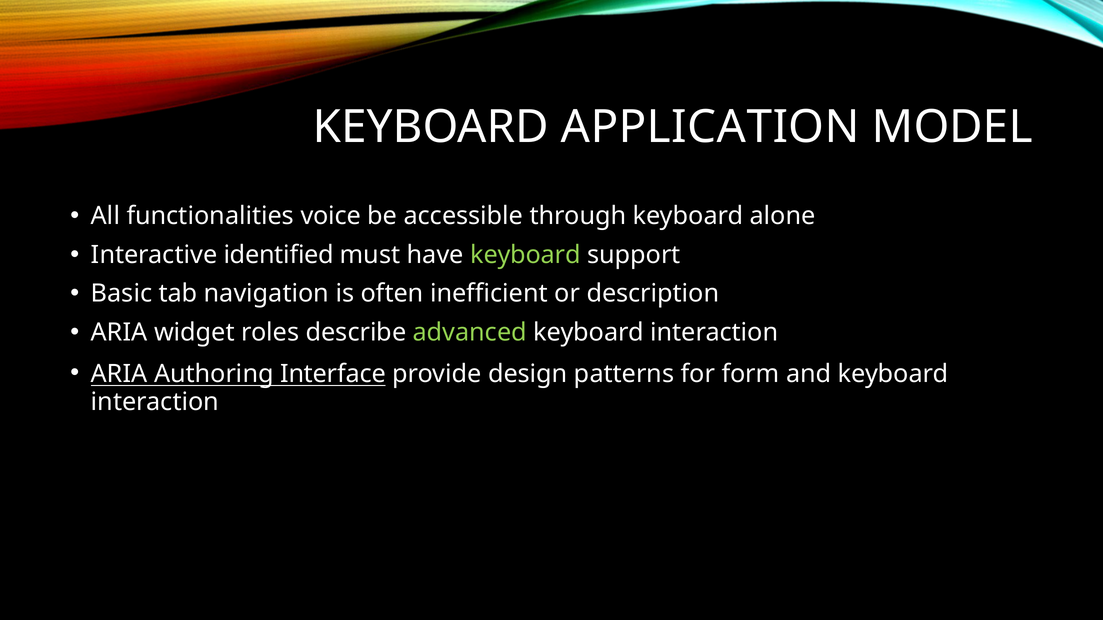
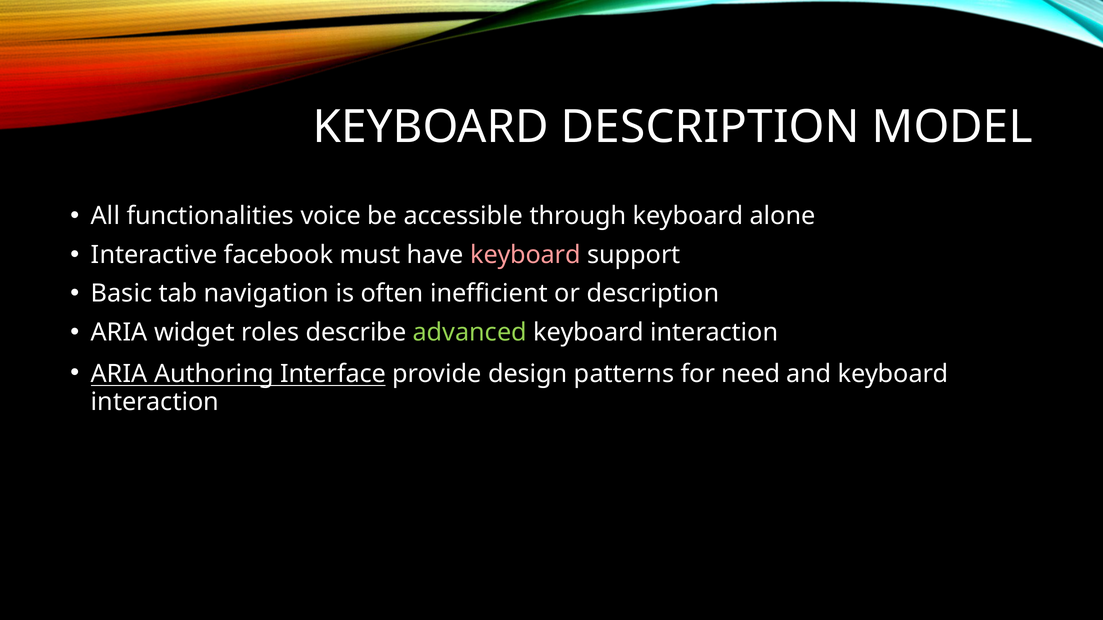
KEYBOARD APPLICATION: APPLICATION -> DESCRIPTION
identified: identified -> facebook
keyboard at (525, 255) colour: light green -> pink
form: form -> need
